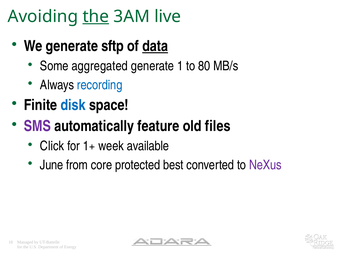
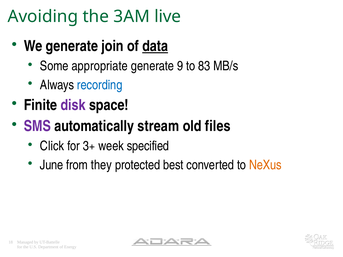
the at (96, 16) underline: present -> none
sftp: sftp -> join
aggregated: aggregated -> appropriate
1: 1 -> 9
80: 80 -> 83
disk colour: blue -> purple
feature: feature -> stream
1+: 1+ -> 3+
available: available -> specified
core: core -> they
NeXus colour: purple -> orange
